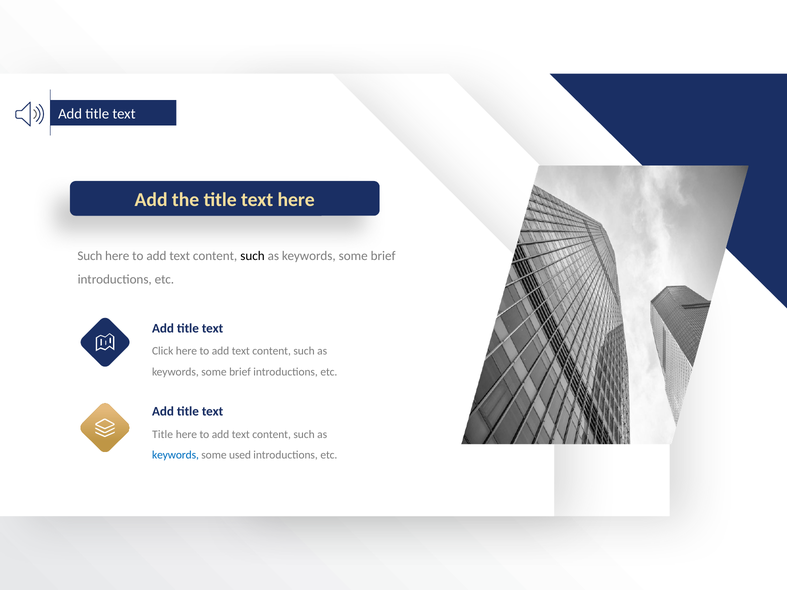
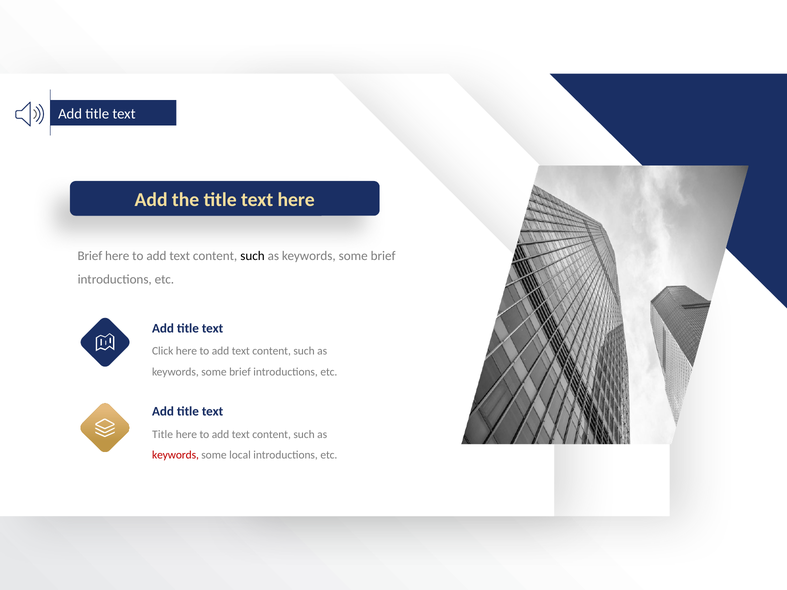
Such at (90, 256): Such -> Brief
keywords at (175, 455) colour: blue -> red
used: used -> local
